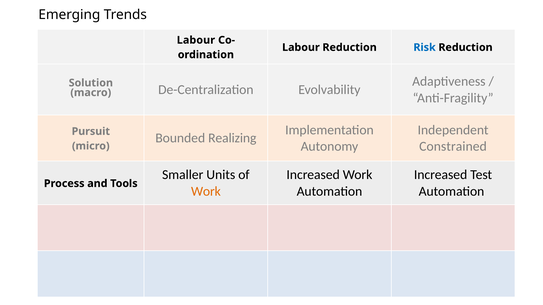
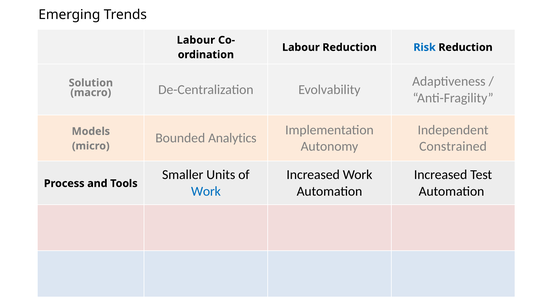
Pursuit: Pursuit -> Models
Realizing: Realizing -> Analytics
Work at (206, 192) colour: orange -> blue
